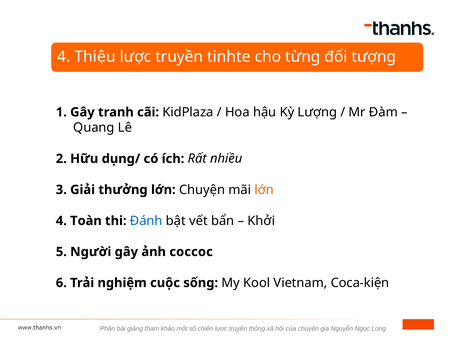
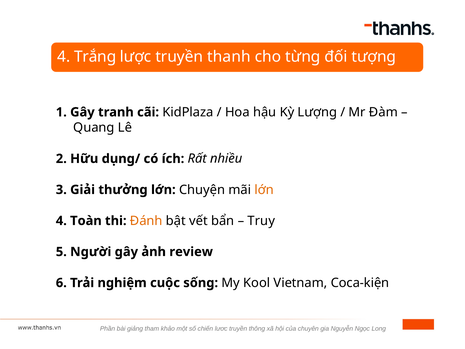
Thiệu: Thiệu -> Trắng
tinhte: tinhte -> thanh
Đánh colour: blue -> orange
Khởi: Khởi -> Truy
coccoc: coccoc -> review
